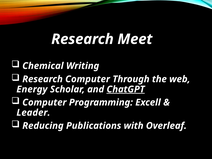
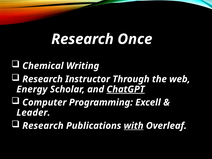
Meet: Meet -> Once
Research Computer: Computer -> Instructor
Reducing at (43, 126): Reducing -> Research
with underline: none -> present
